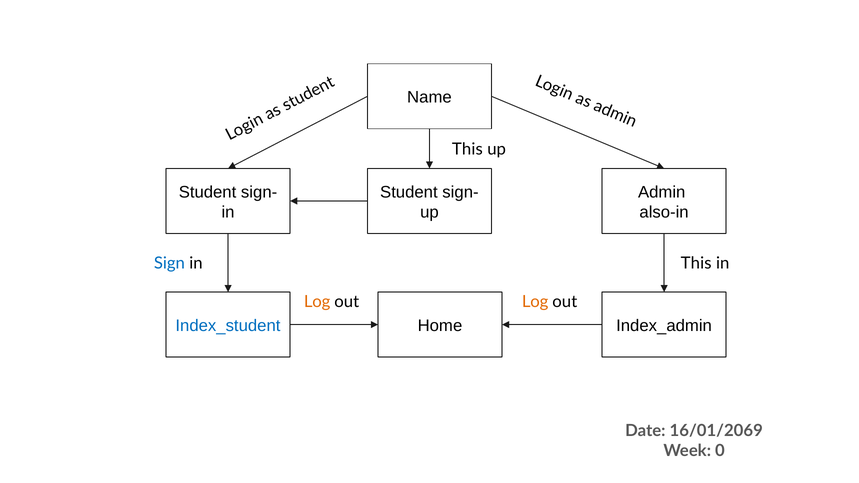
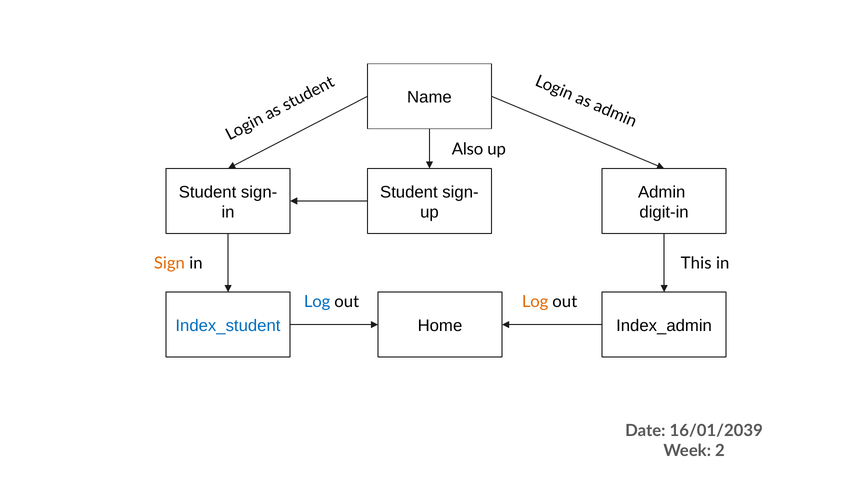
This at (467, 149): This -> Also
also-in: also-in -> digit-in
Sign colour: blue -> orange
Log at (317, 302) colour: orange -> blue
16/01/2069: 16/01/2069 -> 16/01/2039
0: 0 -> 2
